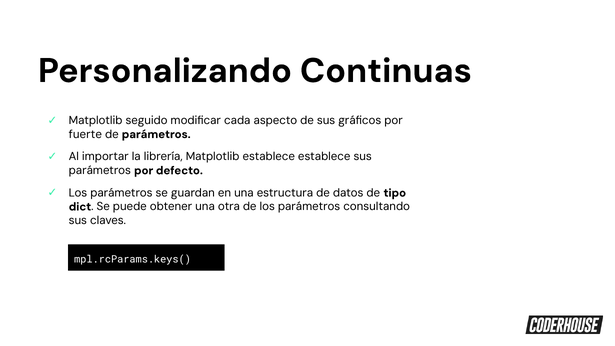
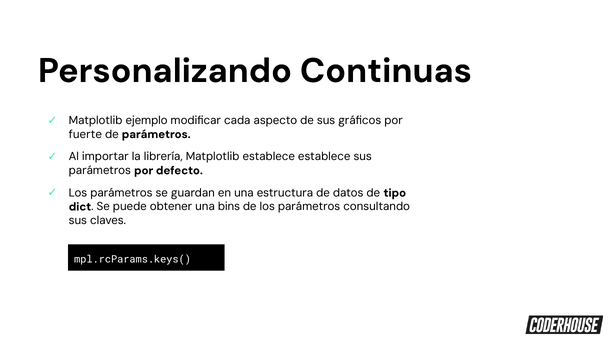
seguido: seguido -> ejemplo
otra: otra -> bins
